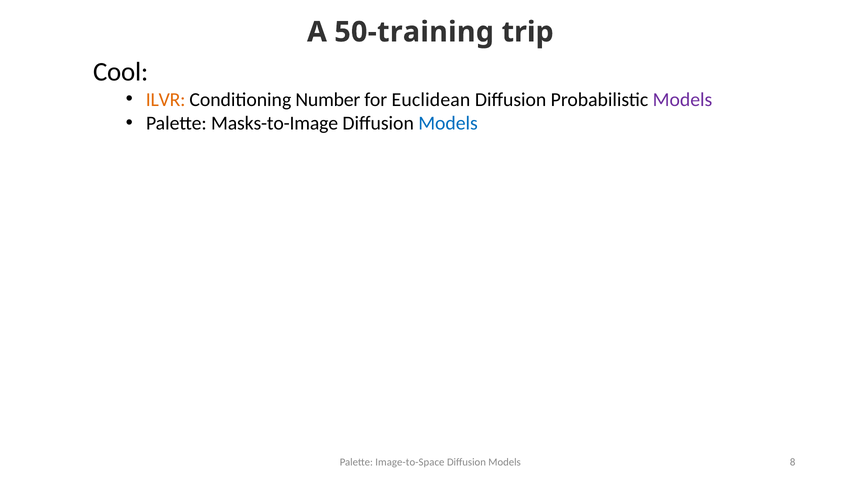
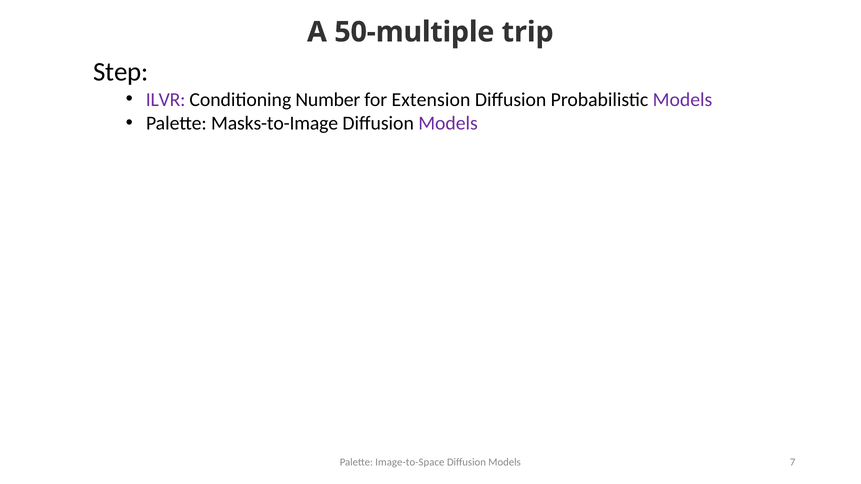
50-training: 50-training -> 50-multiple
Cool: Cool -> Step
ILVR colour: orange -> purple
Euclidean: Euclidean -> Extension
Models at (448, 123) colour: blue -> purple
8: 8 -> 7
